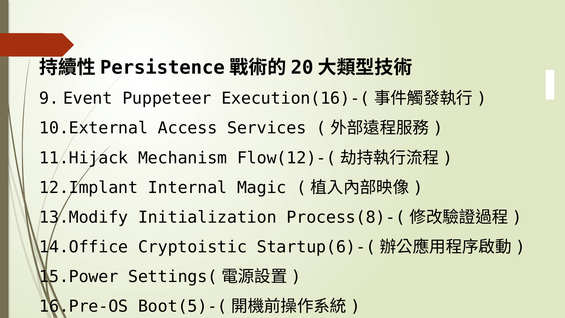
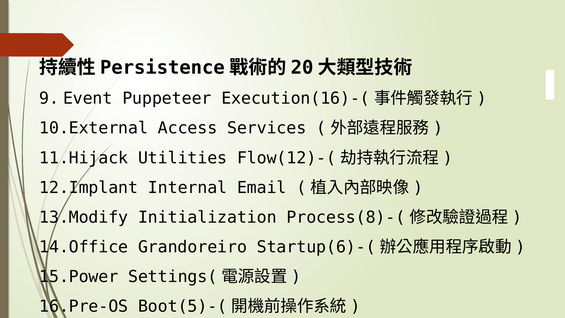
Mechanism: Mechanism -> Utilities
Magic: Magic -> Email
Cryptoistic: Cryptoistic -> Grandoreiro
